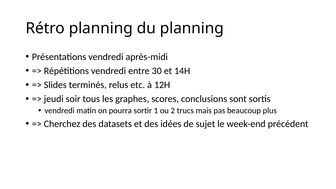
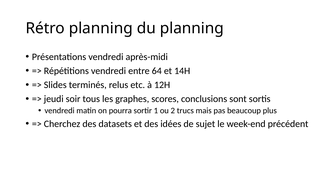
30: 30 -> 64
